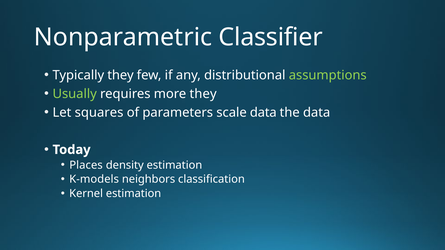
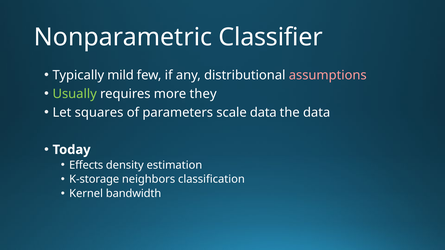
Typically they: they -> mild
assumptions colour: light green -> pink
Places: Places -> Effects
K-models: K-models -> K-storage
Kernel estimation: estimation -> bandwidth
